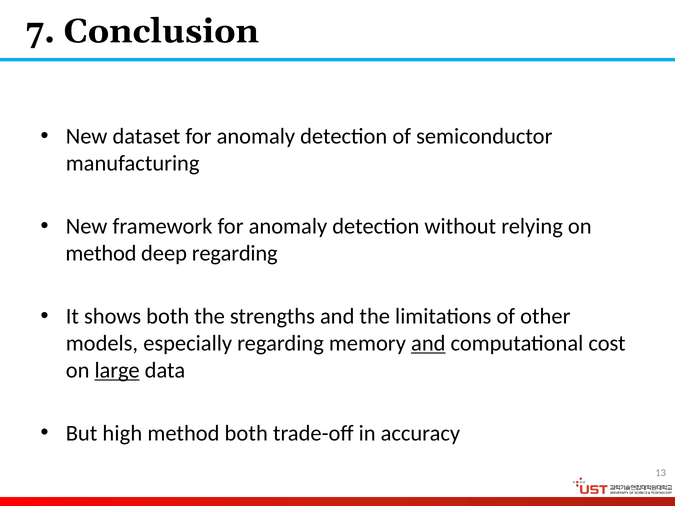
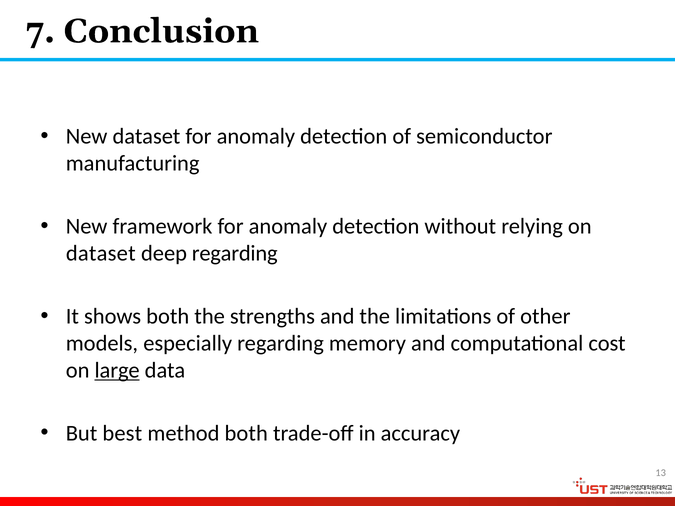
method at (101, 254): method -> dataset
and at (428, 344) underline: present -> none
high: high -> best
